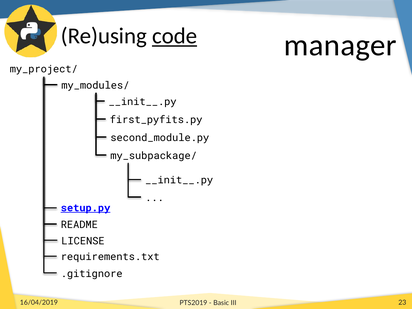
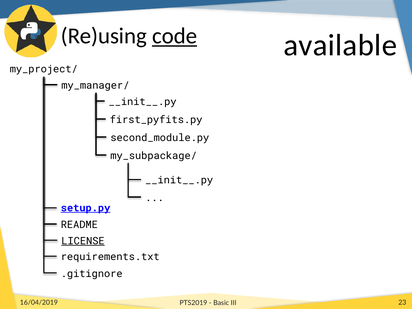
manager: manager -> available
my_modules/: my_modules/ -> my_manager/
LICENSE underline: none -> present
